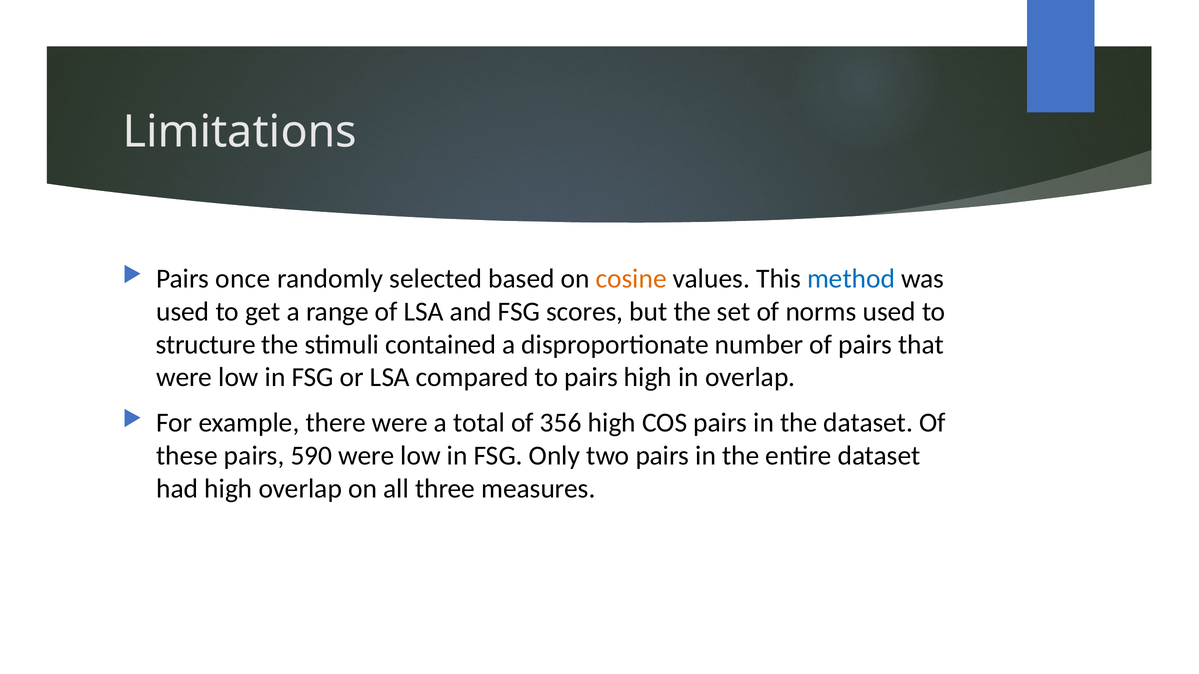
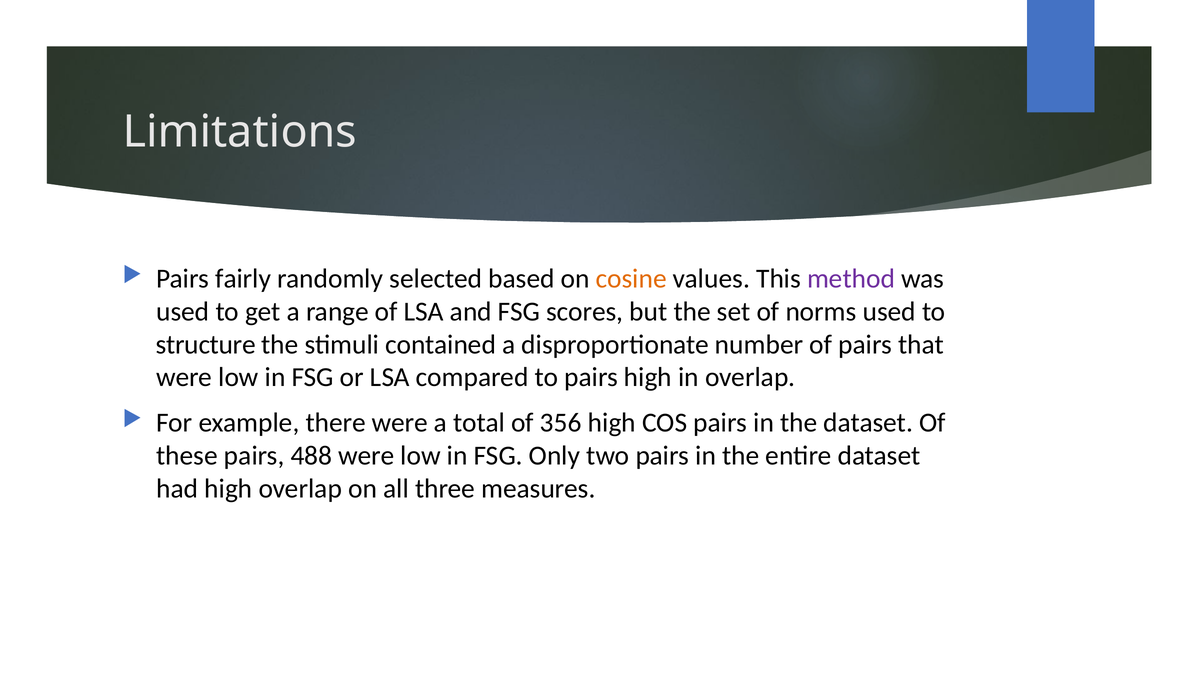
once: once -> fairly
method colour: blue -> purple
590: 590 -> 488
